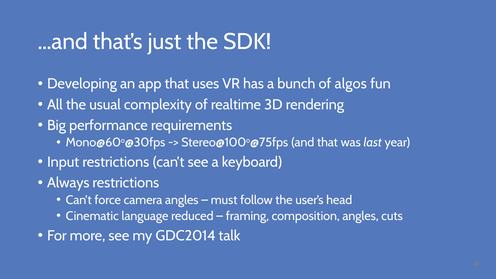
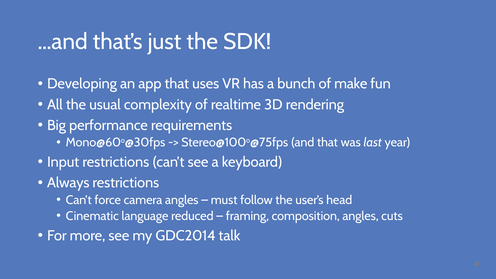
algos: algos -> make
